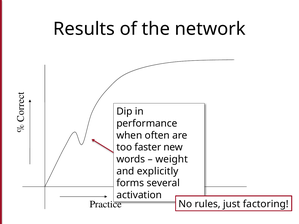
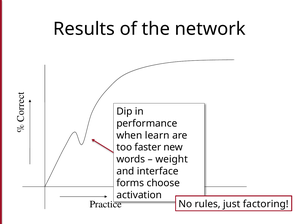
often: often -> learn
explicitly: explicitly -> interface
several: several -> choose
